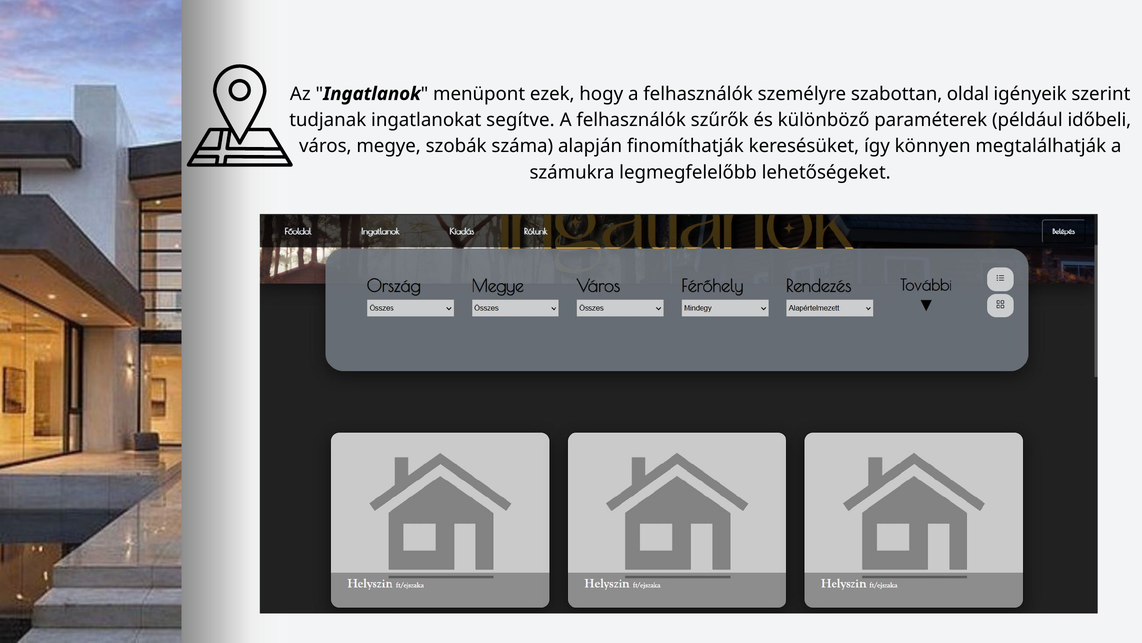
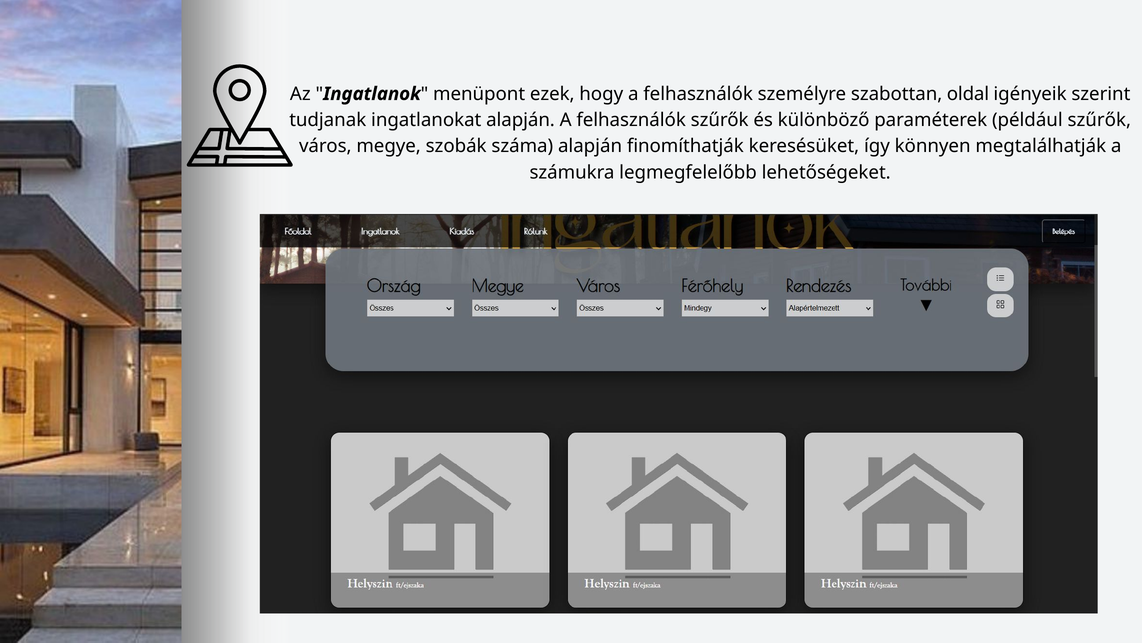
ingatlanokat segítve: segítve -> alapján
például időbeli: időbeli -> szűrők
